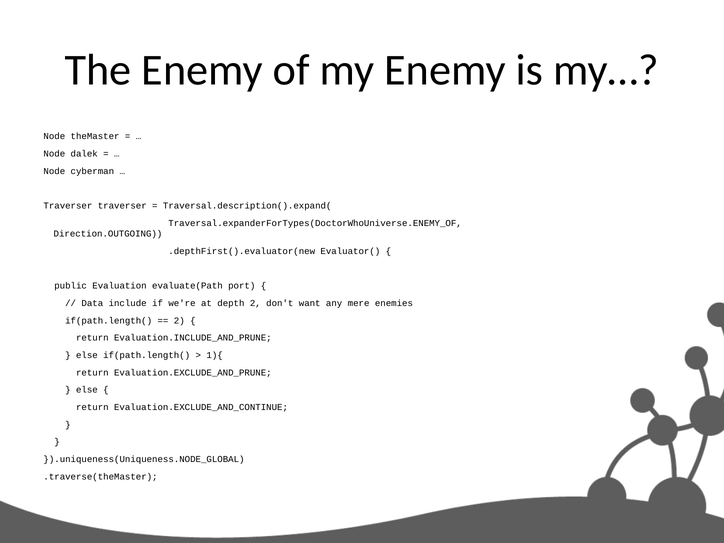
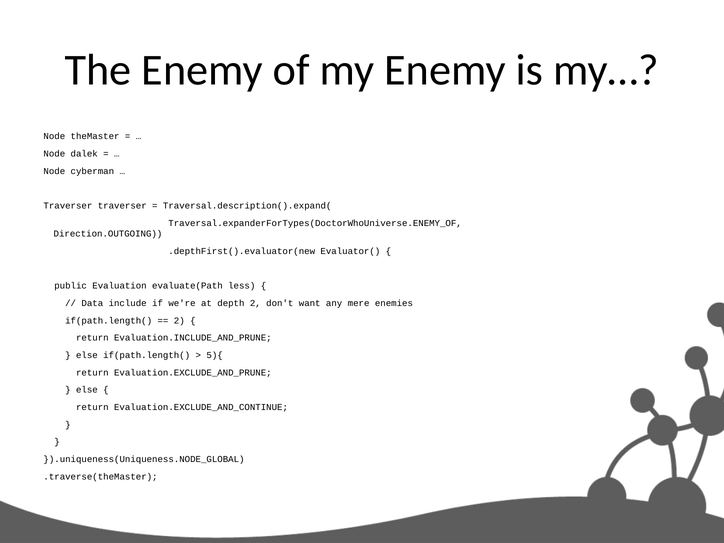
port: port -> less
1){: 1){ -> 5){
